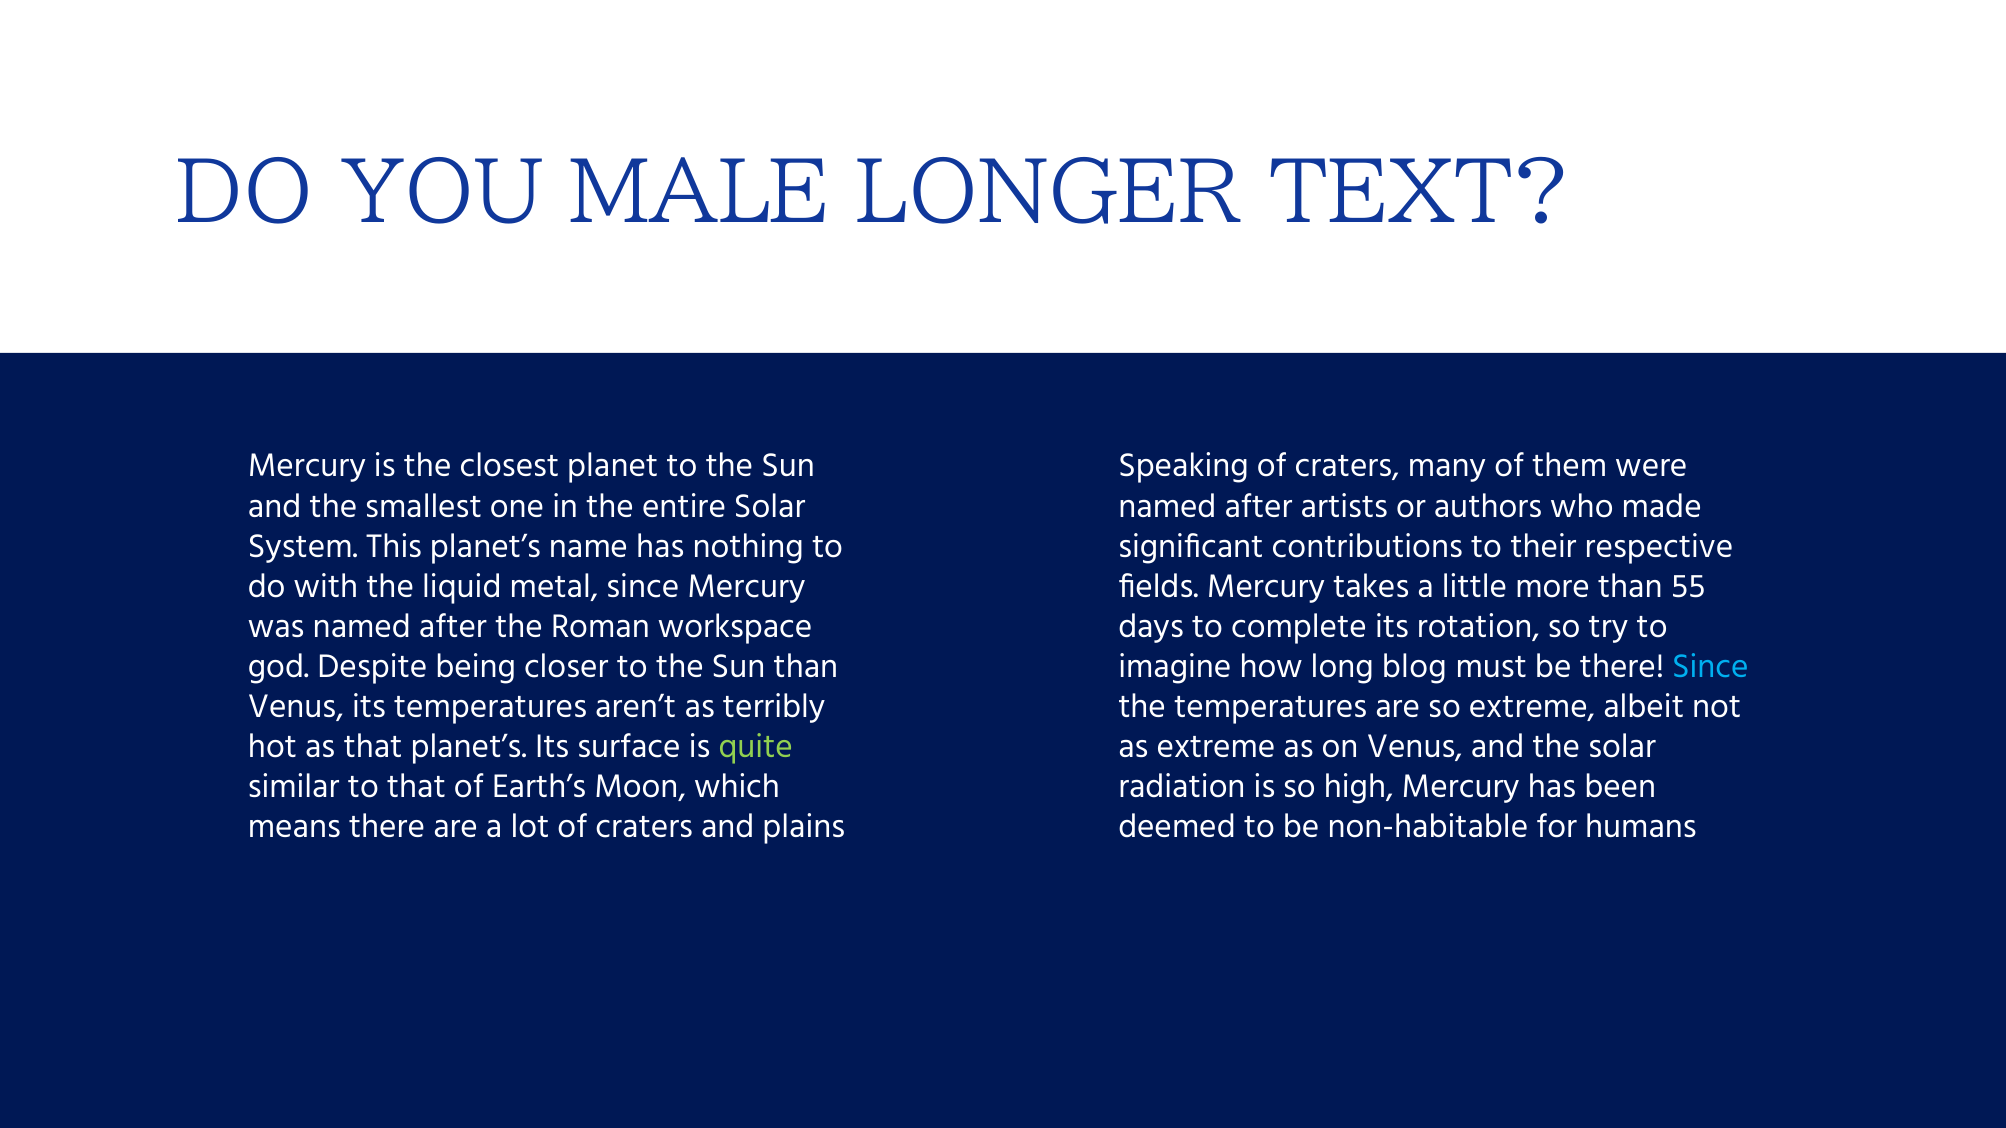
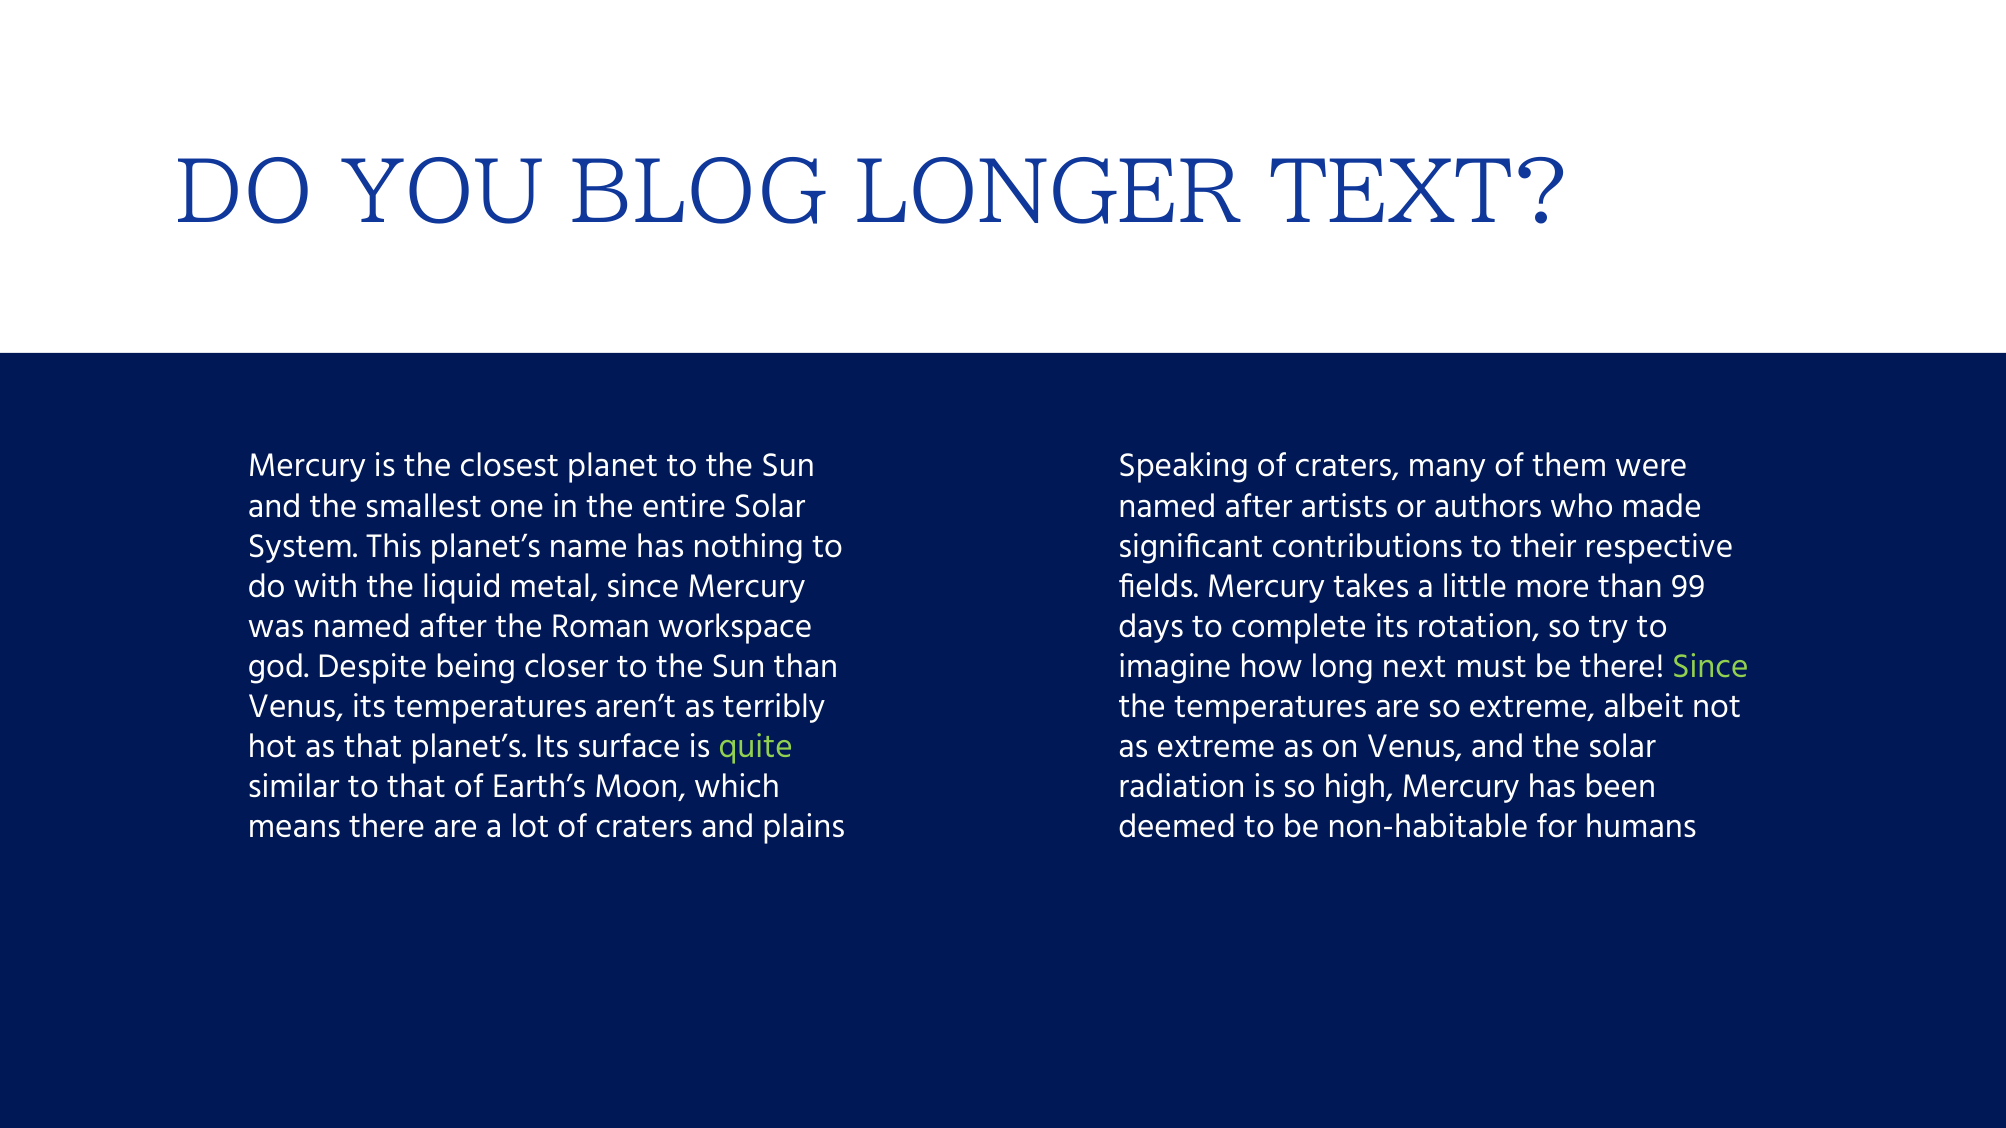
MALE: MALE -> BLOG
55: 55 -> 99
blog: blog -> next
Since at (1710, 667) colour: light blue -> light green
